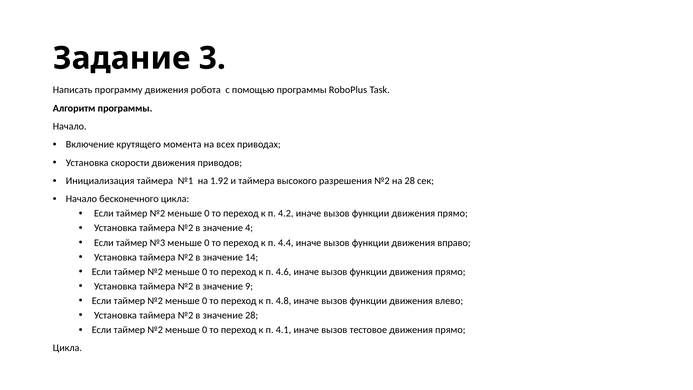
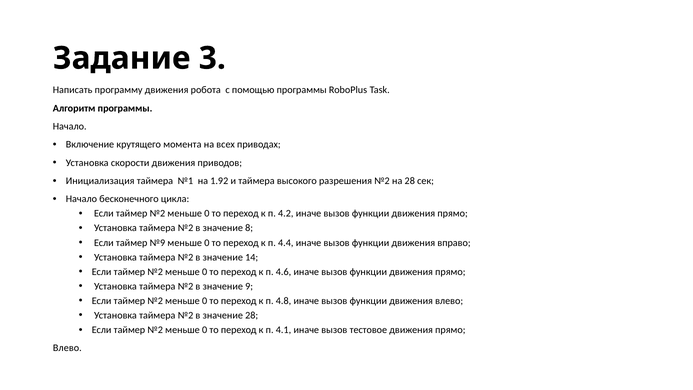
4: 4 -> 8
№3: №3 -> №9
Цикла at (67, 348): Цикла -> Влево
